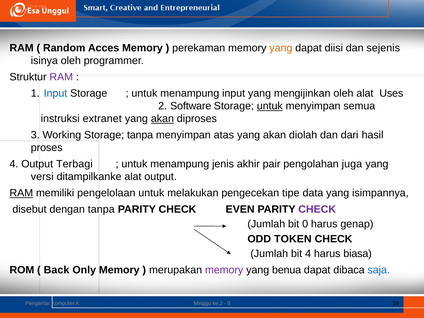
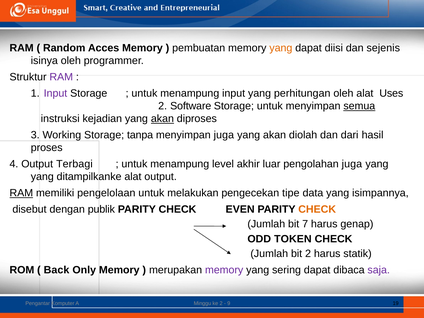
perekaman: perekaman -> pembuatan
Input at (55, 93) colour: blue -> purple
mengijinkan: mengijinkan -> perhitungan
untuk at (270, 106) underline: present -> none
semua underline: none -> present
extranet: extranet -> kejadian
menyimpan atas: atas -> juga
jenis: jenis -> level
pair: pair -> luar
versi at (42, 177): versi -> yang
dengan tanpa: tanpa -> publik
CHECK at (317, 209) colour: purple -> orange
0: 0 -> 7
bit 4: 4 -> 2
biasa: biasa -> statik
benua: benua -> sering
saja colour: blue -> purple
